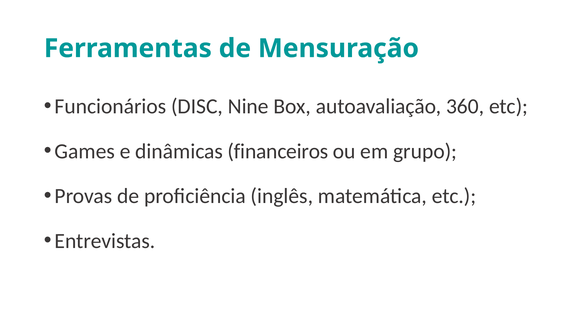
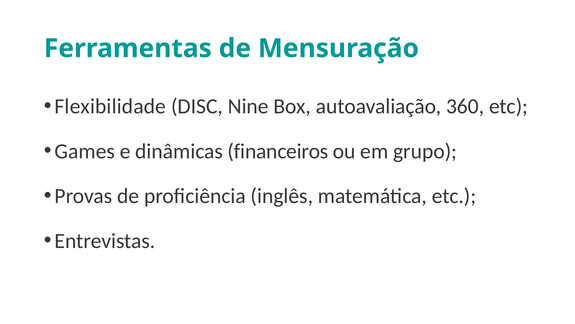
Funcionários: Funcionários -> Flexibilidade
